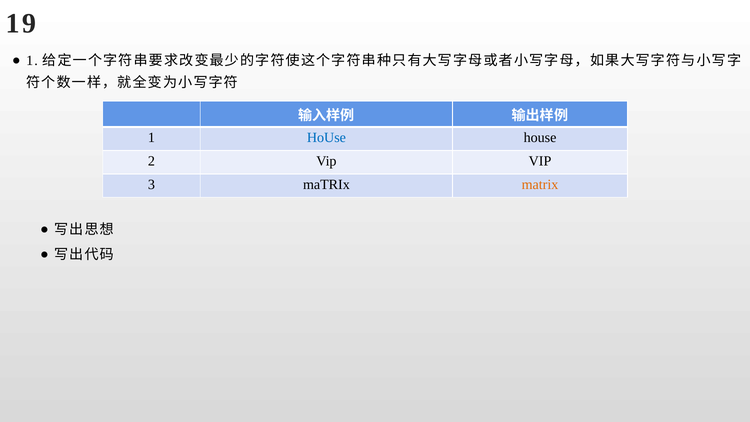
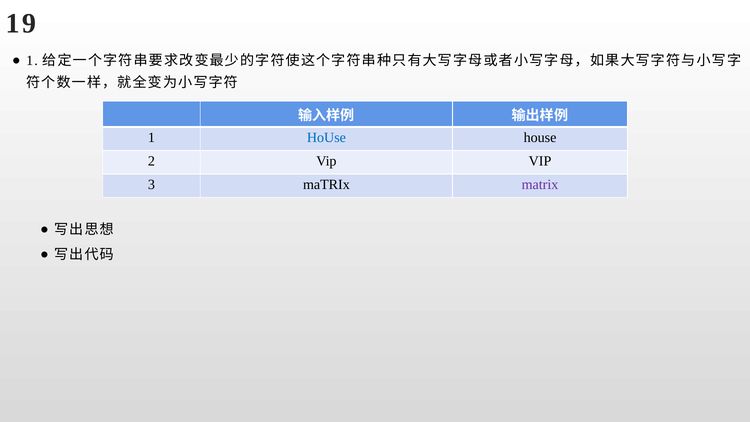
matrix at (540, 185) colour: orange -> purple
